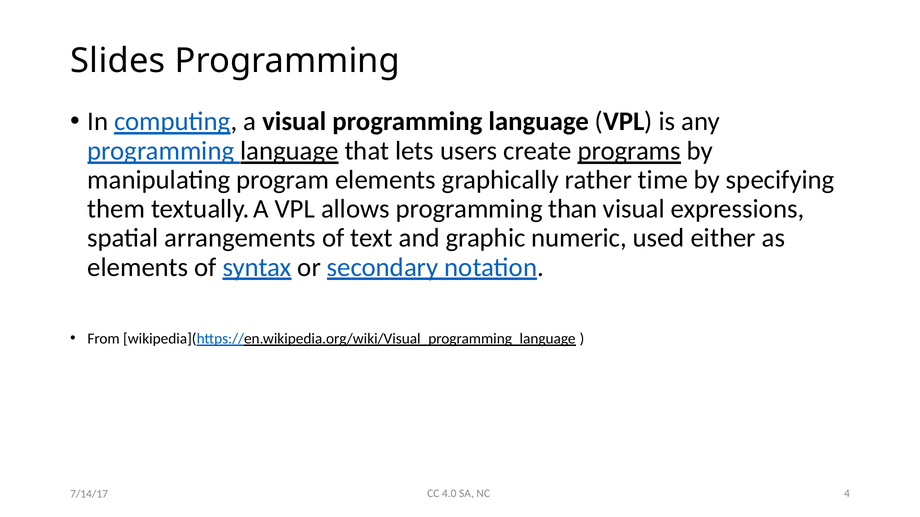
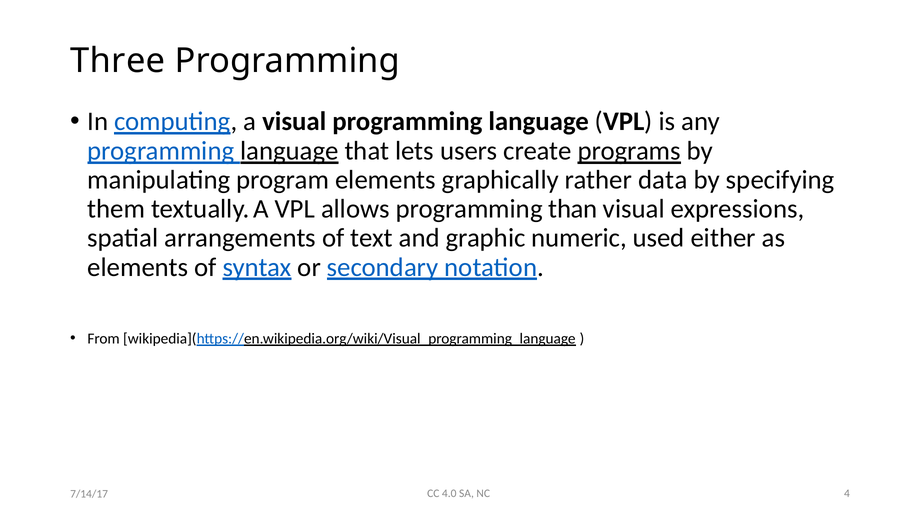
Slides: Slides -> Three
time: time -> data
